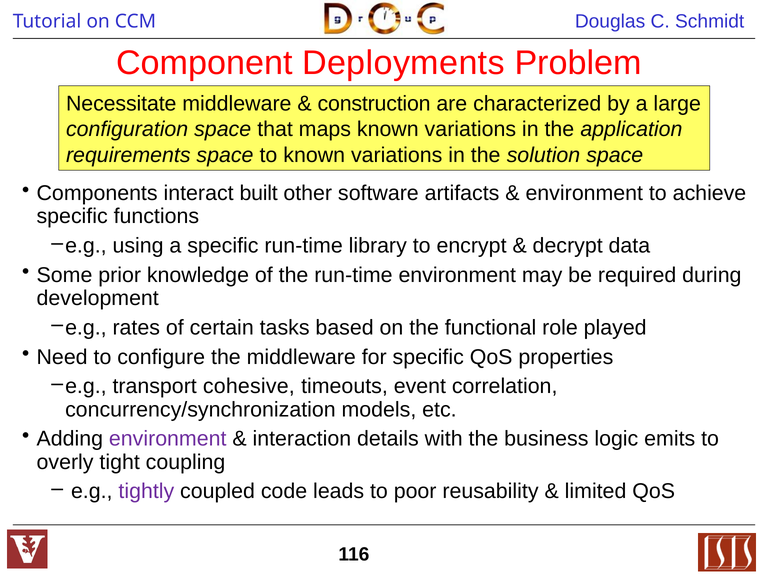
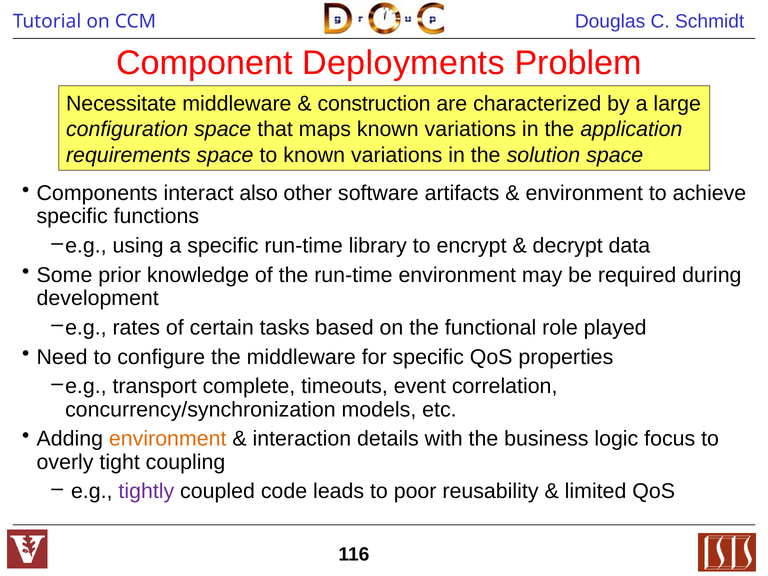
built: built -> also
cohesive: cohesive -> complete
environment at (168, 439) colour: purple -> orange
emits: emits -> focus
